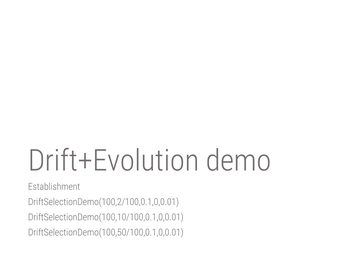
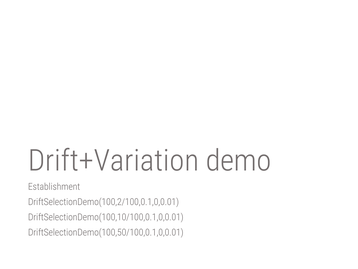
Drift+Evolution: Drift+Evolution -> Drift+Variation
